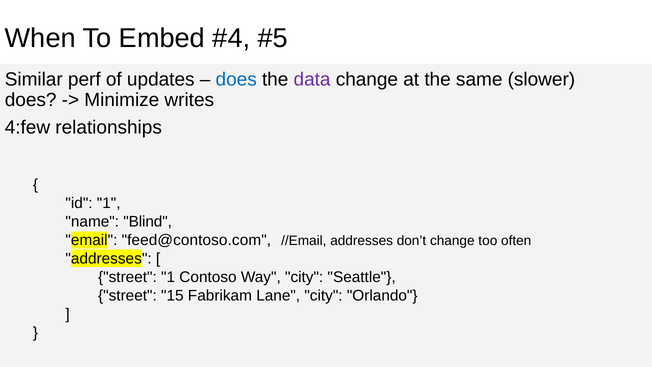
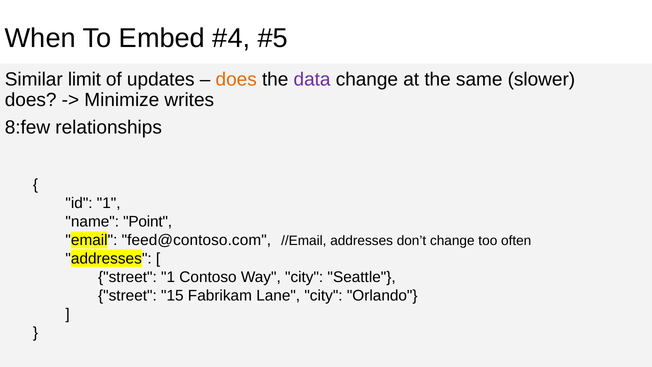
perf: perf -> limit
does at (236, 79) colour: blue -> orange
4:few: 4:few -> 8:few
Blind: Blind -> Point
